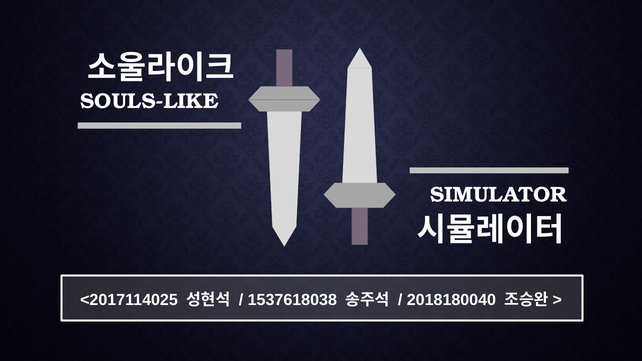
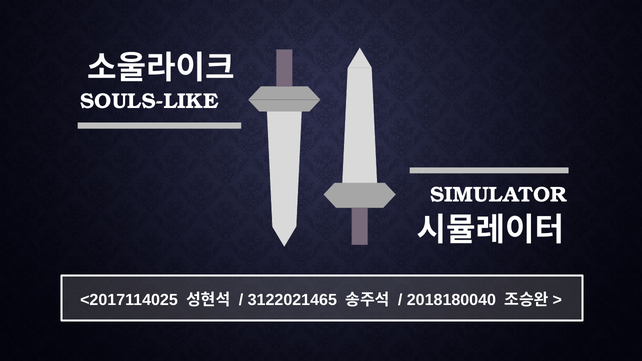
1537618038: 1537618038 -> 3122021465
